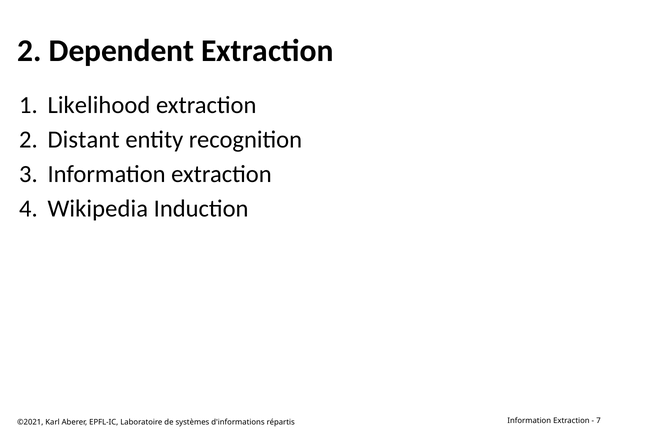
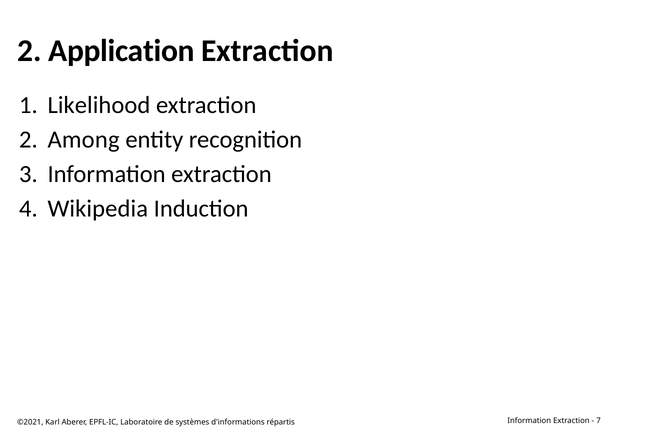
Dependent: Dependent -> Application
Distant: Distant -> Among
